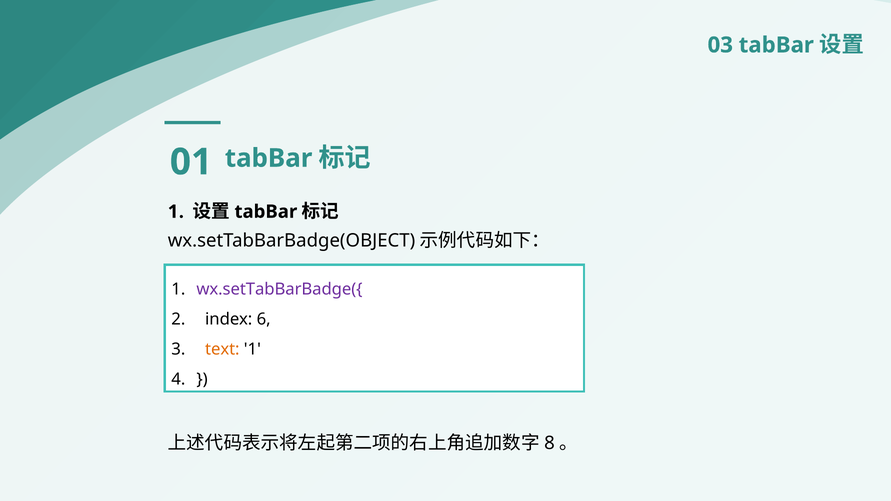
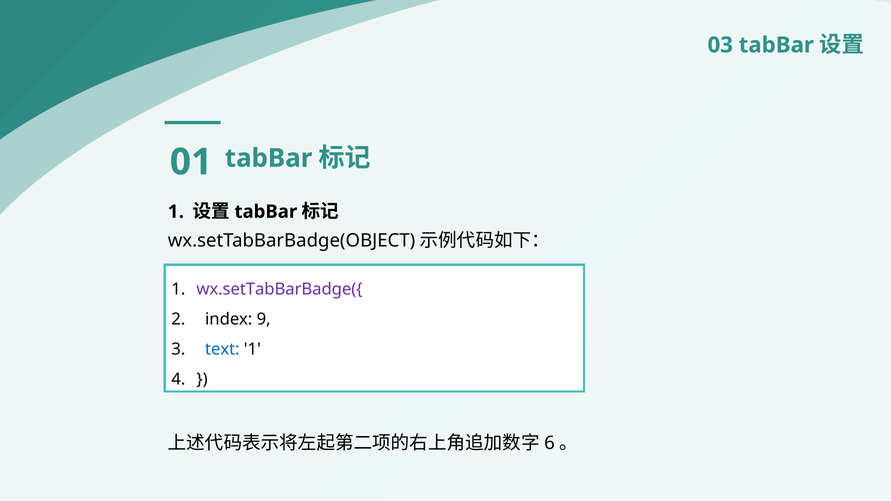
6: 6 -> 9
text colour: orange -> blue
8: 8 -> 6
